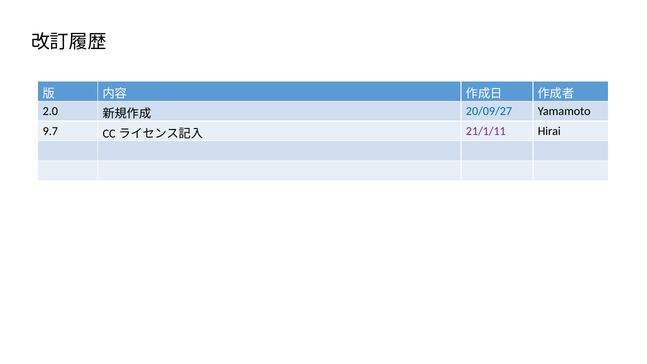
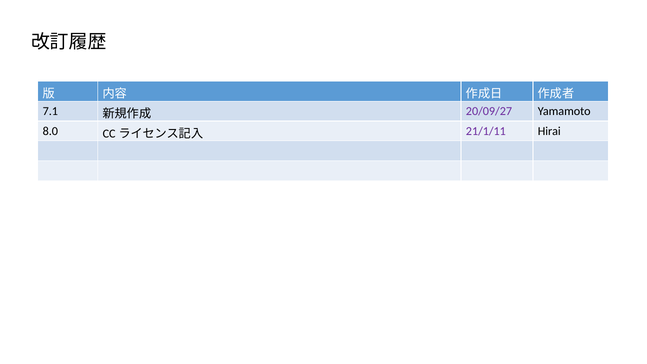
2.0: 2.0 -> 7.1
20/09/27 colour: blue -> purple
9.7: 9.7 -> 8.0
